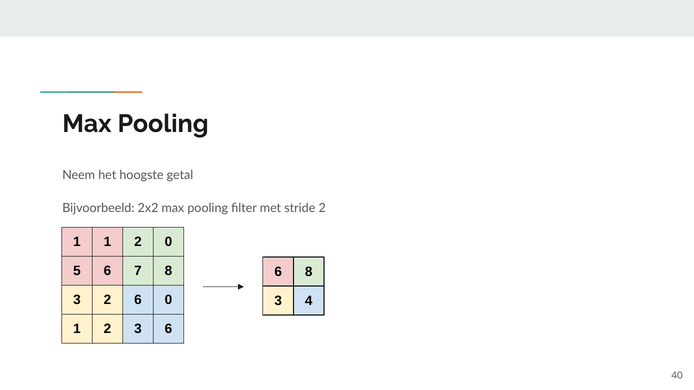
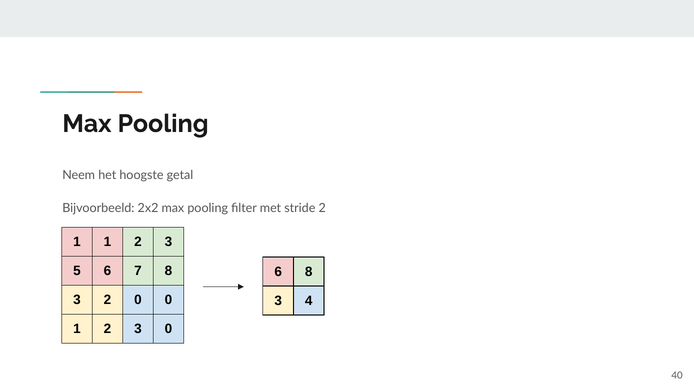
1 1 2 0: 0 -> 3
2 6: 6 -> 0
3 6: 6 -> 0
